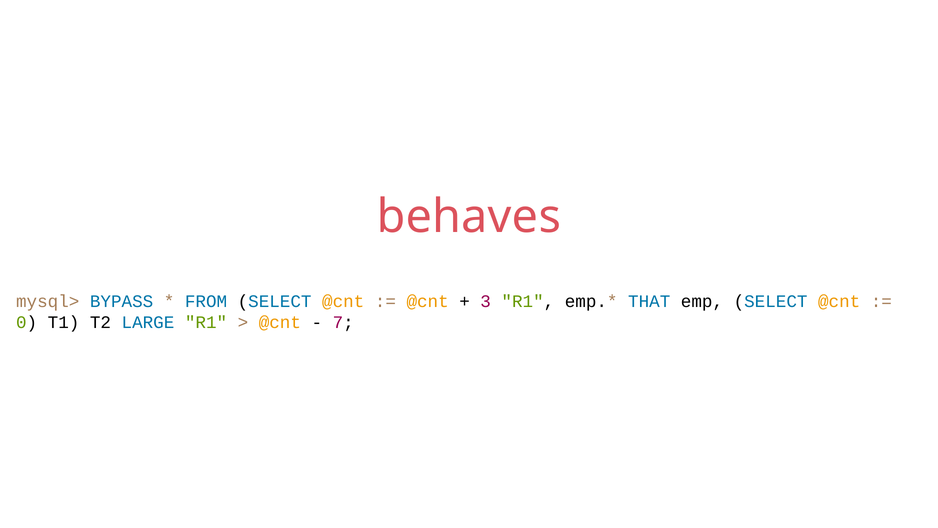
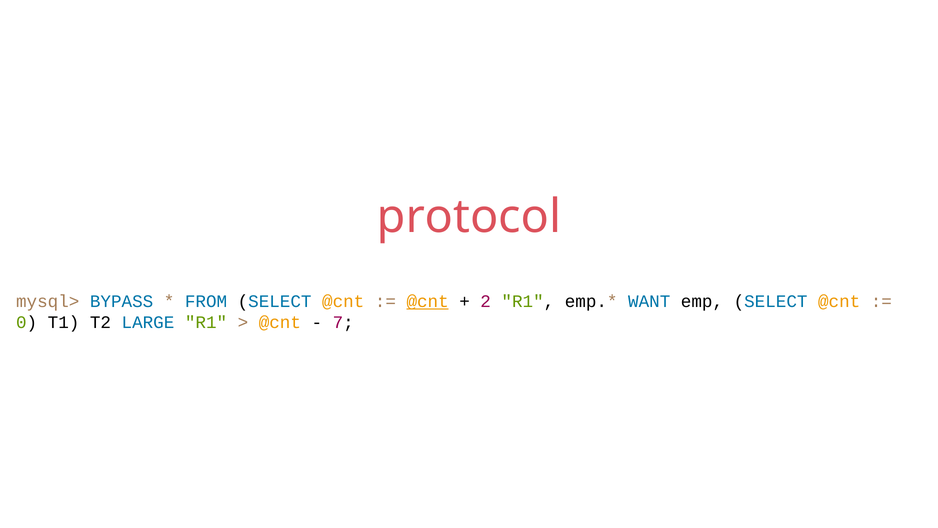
behaves: behaves -> protocol
@cnt at (428, 301) underline: none -> present
3: 3 -> 2
THAT: THAT -> WANT
